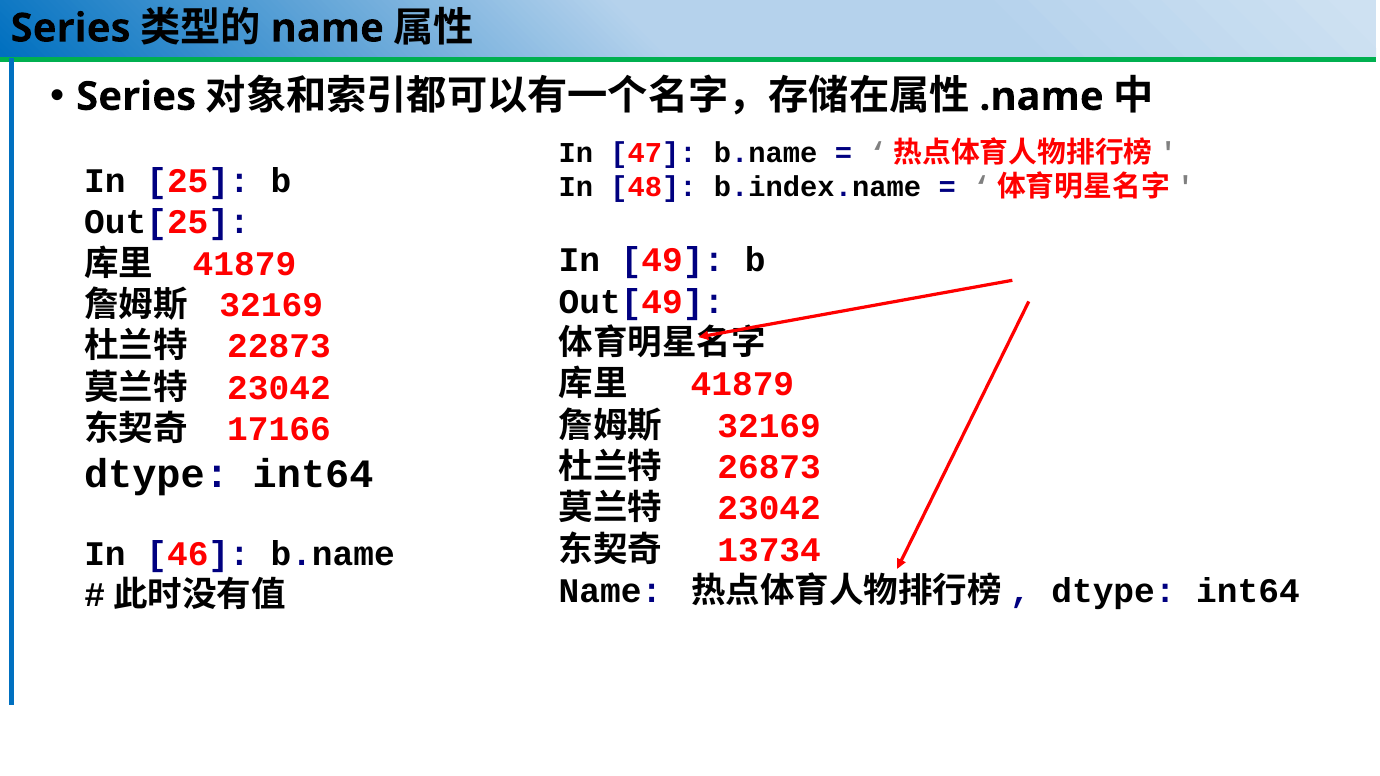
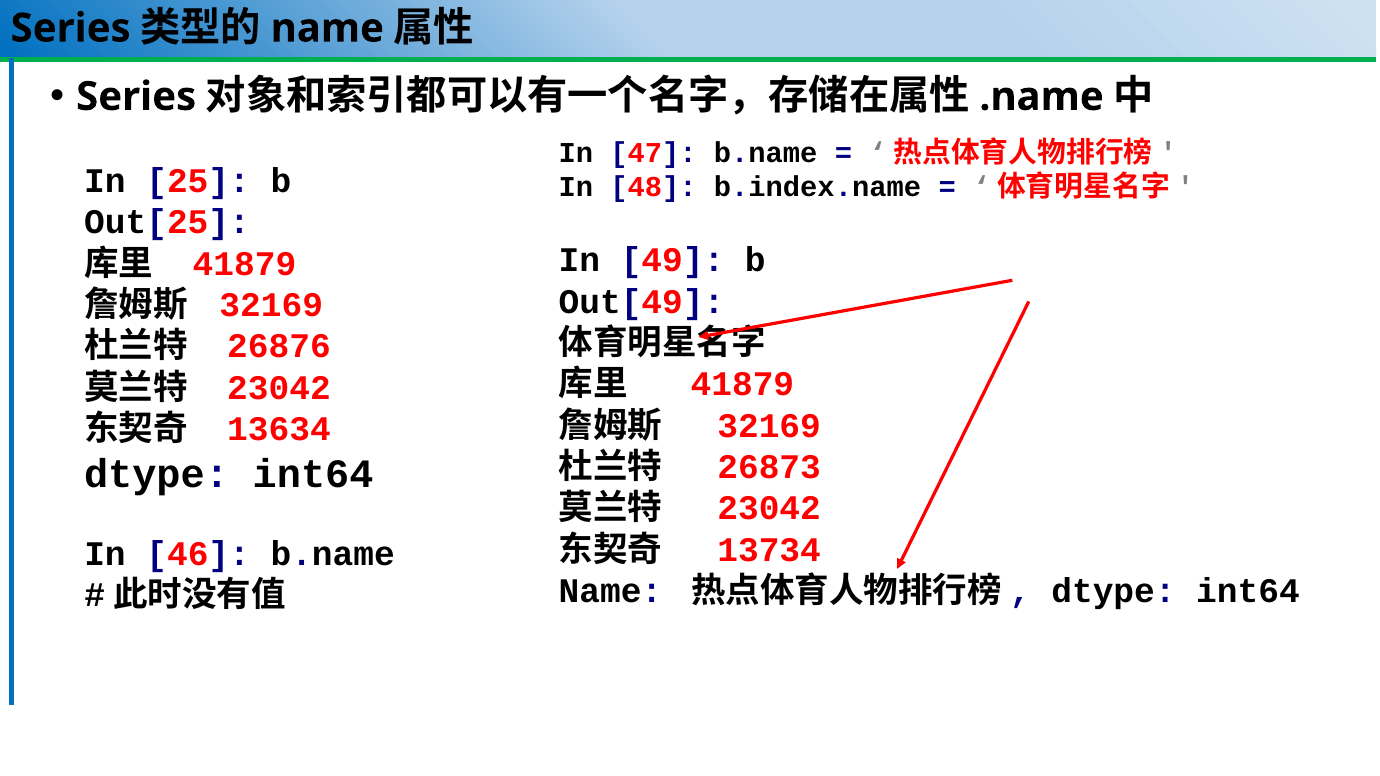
22873: 22873 -> 26876
17166: 17166 -> 13634
